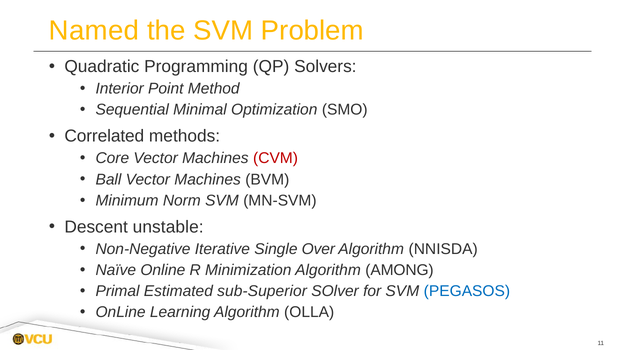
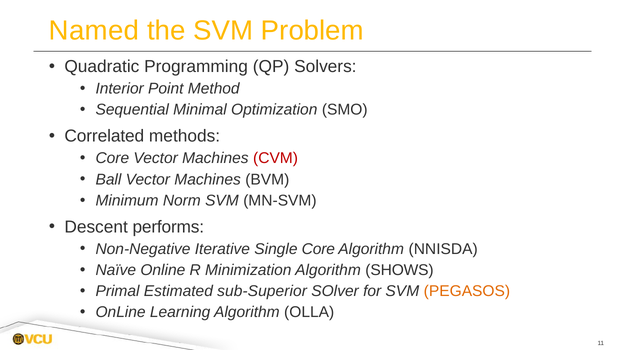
unstable: unstable -> performs
Single Over: Over -> Core
AMONG: AMONG -> SHOWS
PEGASOS colour: blue -> orange
